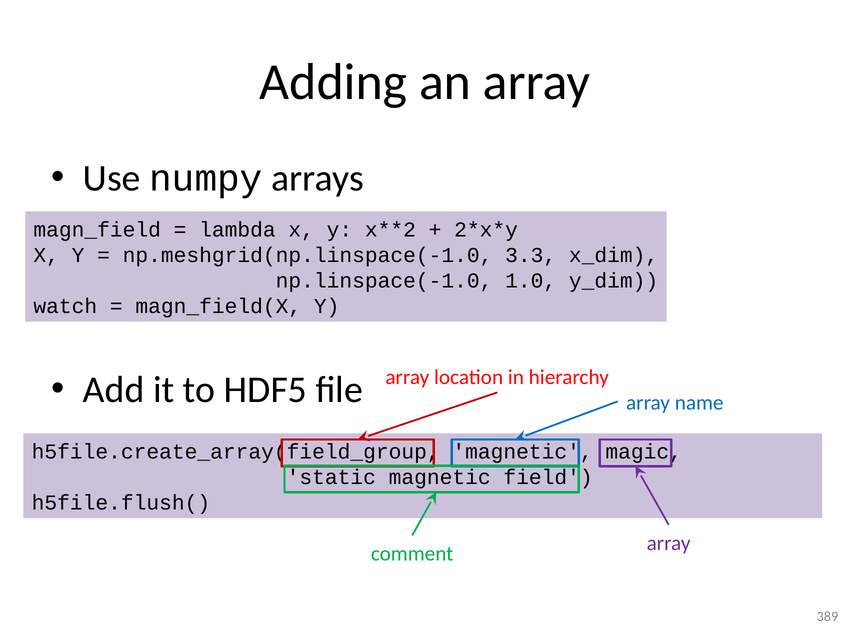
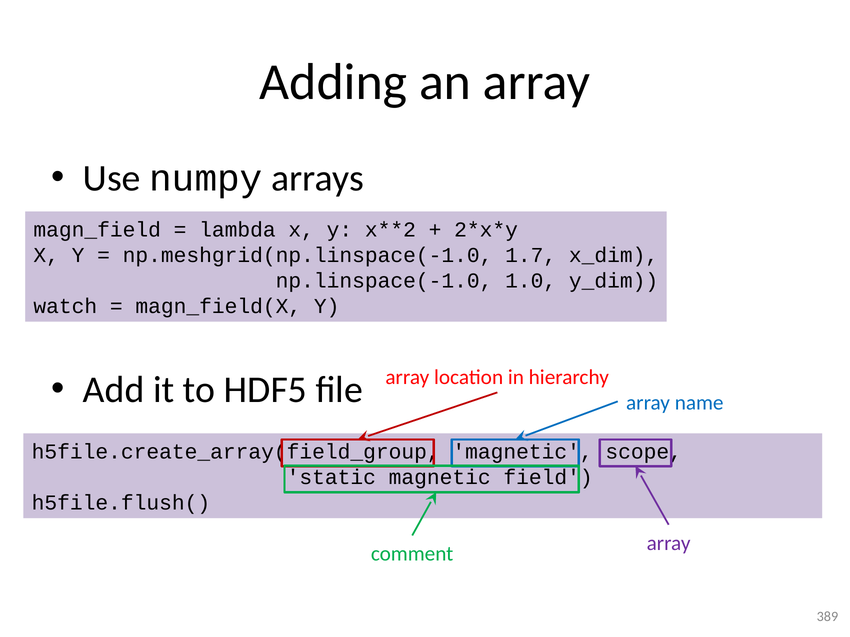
3.3: 3.3 -> 1.7
magic: magic -> scope
